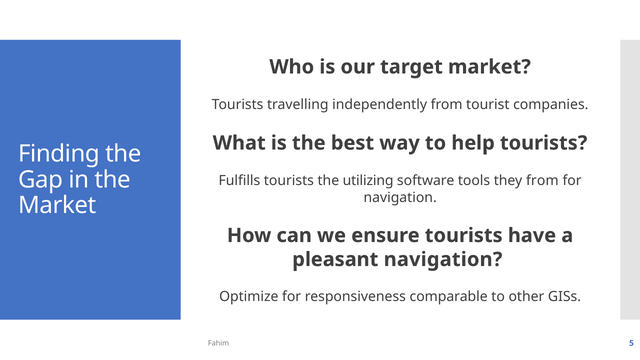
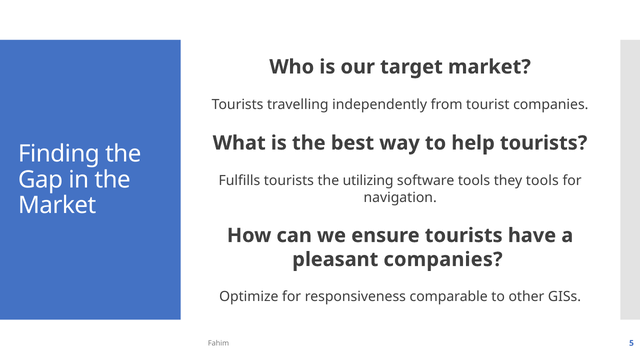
they from: from -> tools
pleasant navigation: navigation -> companies
